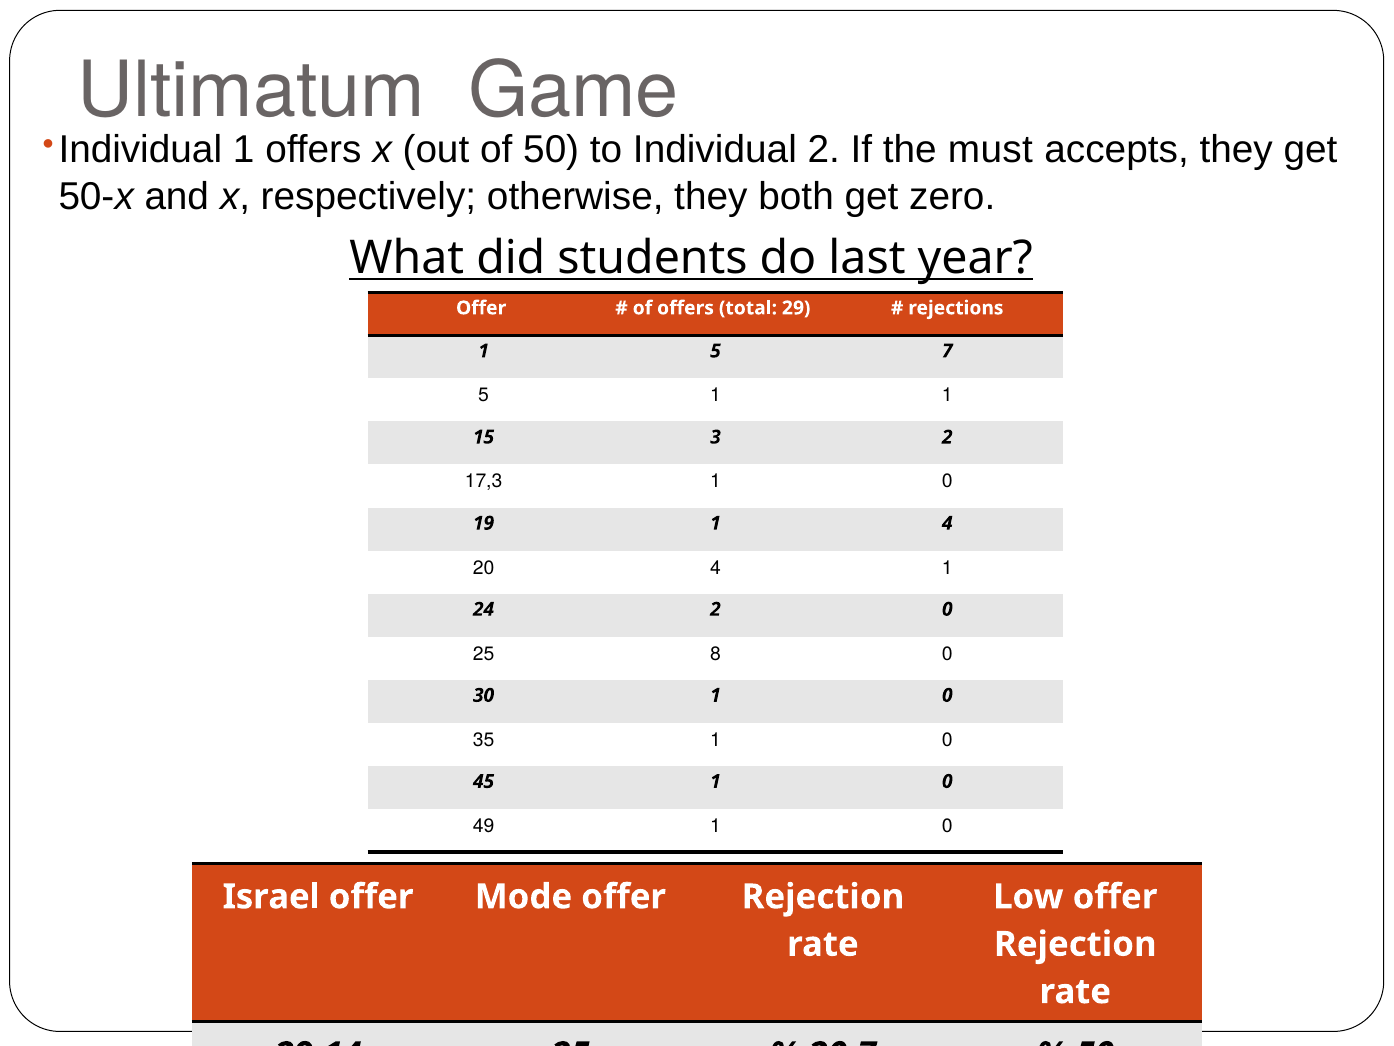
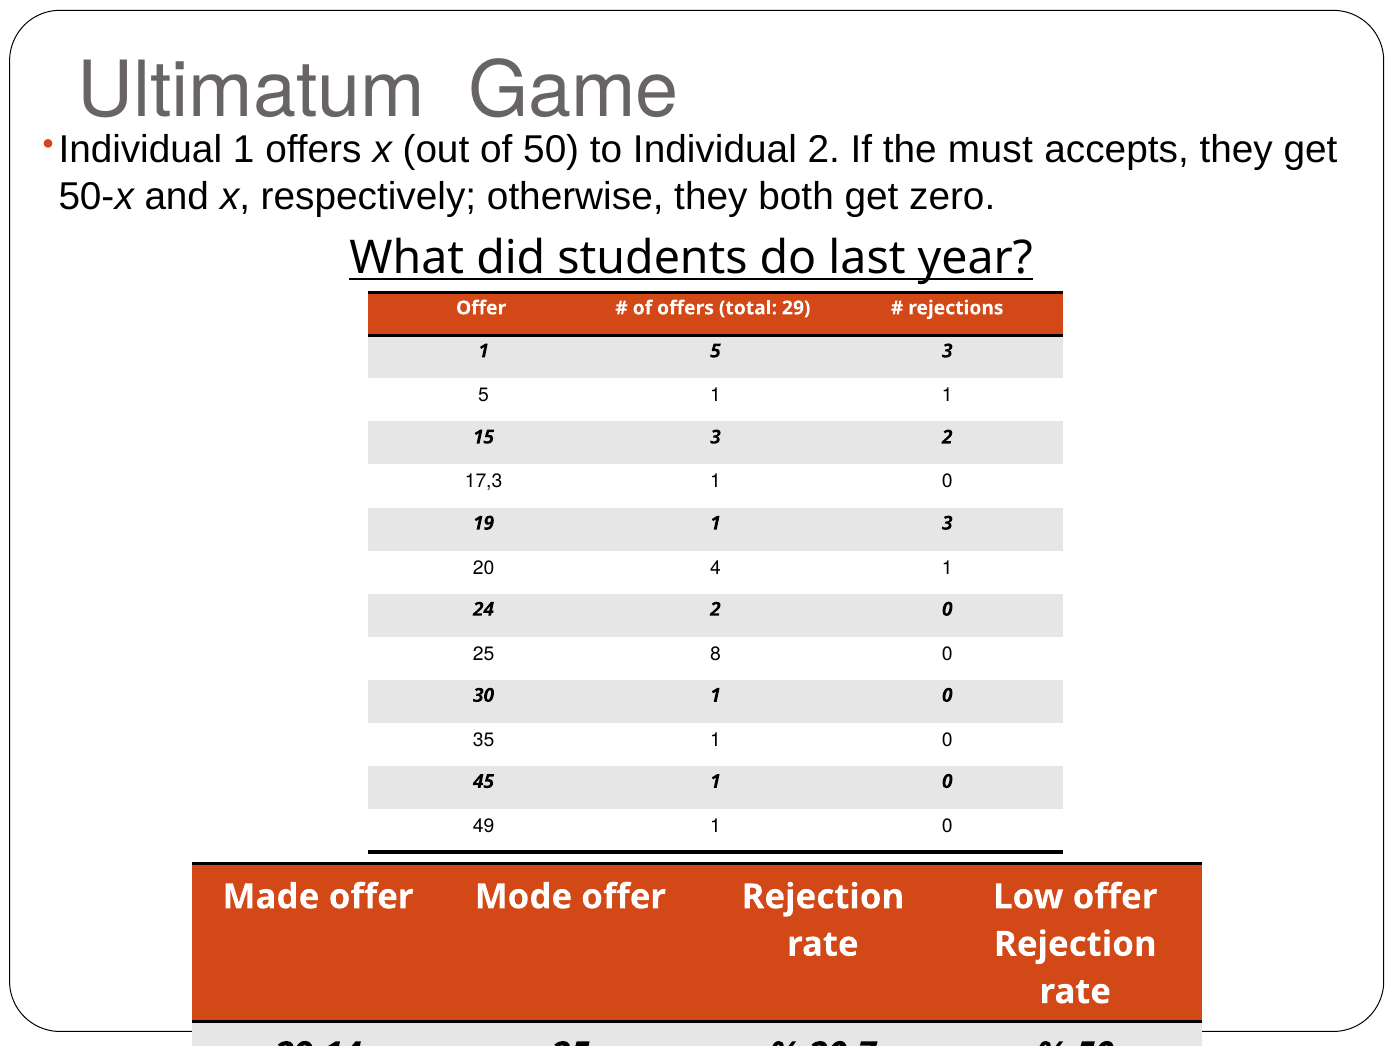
5 7: 7 -> 3
1 4: 4 -> 3
Israel: Israel -> Made
